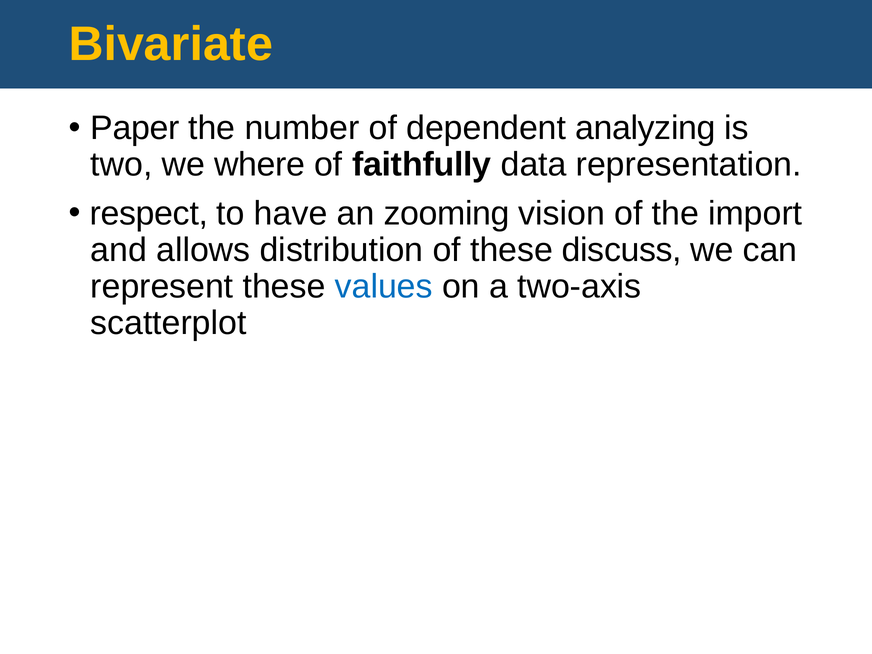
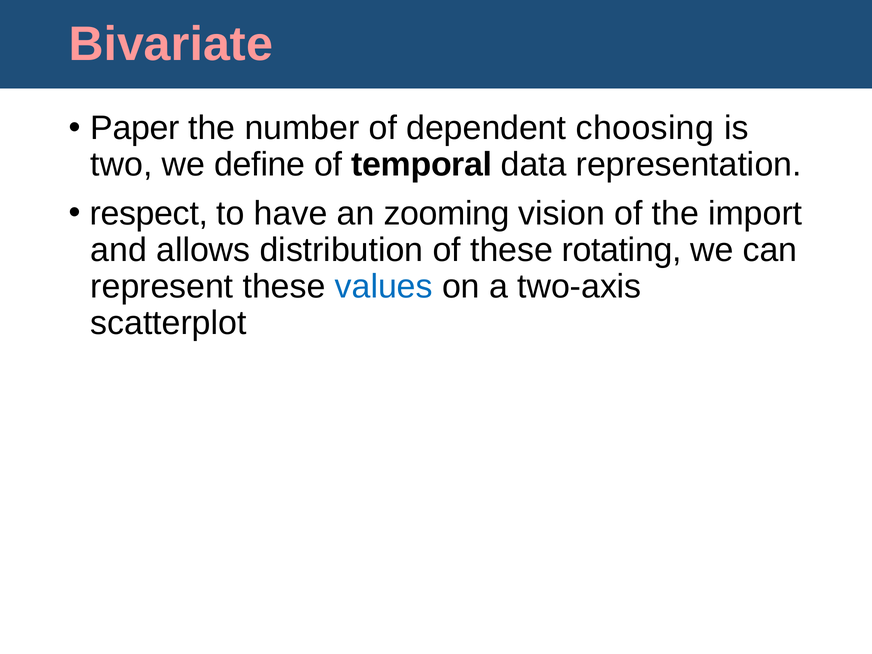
Bivariate colour: yellow -> pink
analyzing: analyzing -> choosing
where: where -> define
faithfully: faithfully -> temporal
discuss: discuss -> rotating
